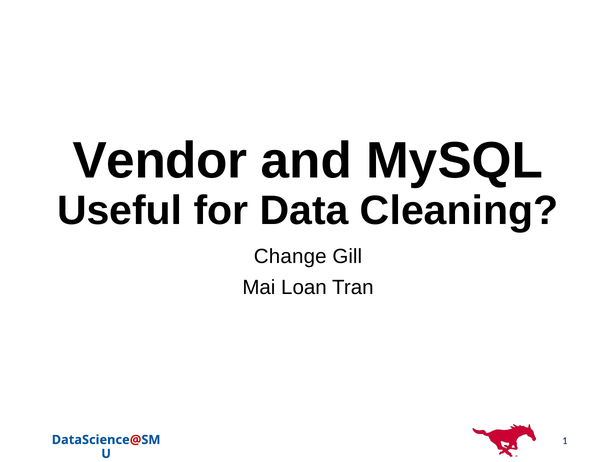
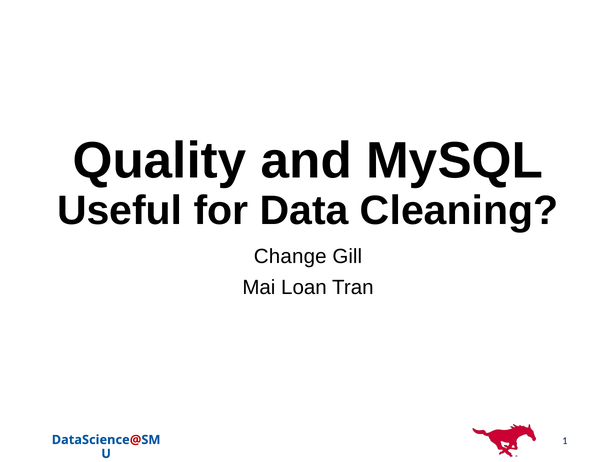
Vendor: Vendor -> Quality
